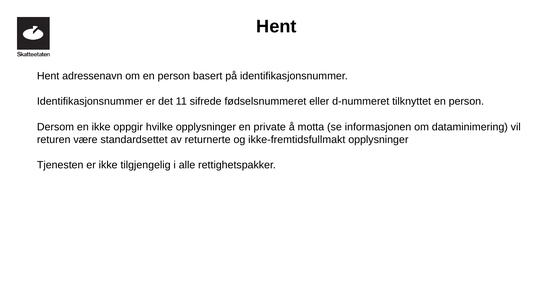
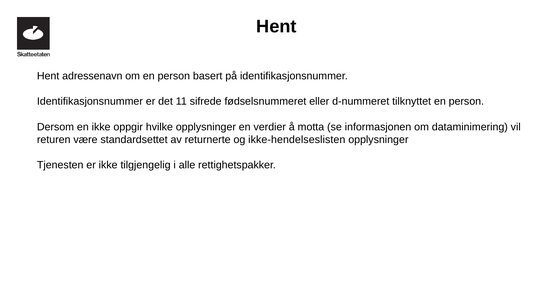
private: private -> verdier
ikke-fremtidsfullmakt: ikke-fremtidsfullmakt -> ikke-hendelseslisten
